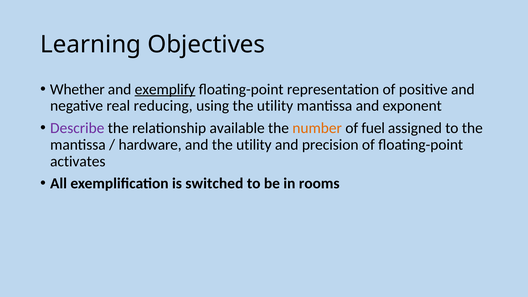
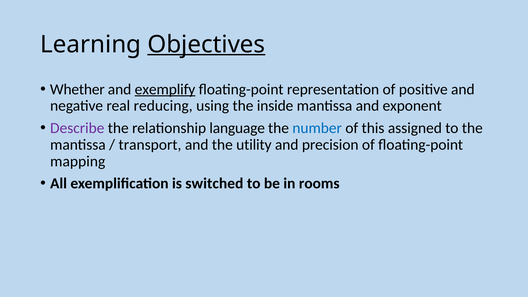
Objectives underline: none -> present
using the utility: utility -> inside
available: available -> language
number colour: orange -> blue
fuel: fuel -> this
hardware: hardware -> transport
activates: activates -> mapping
